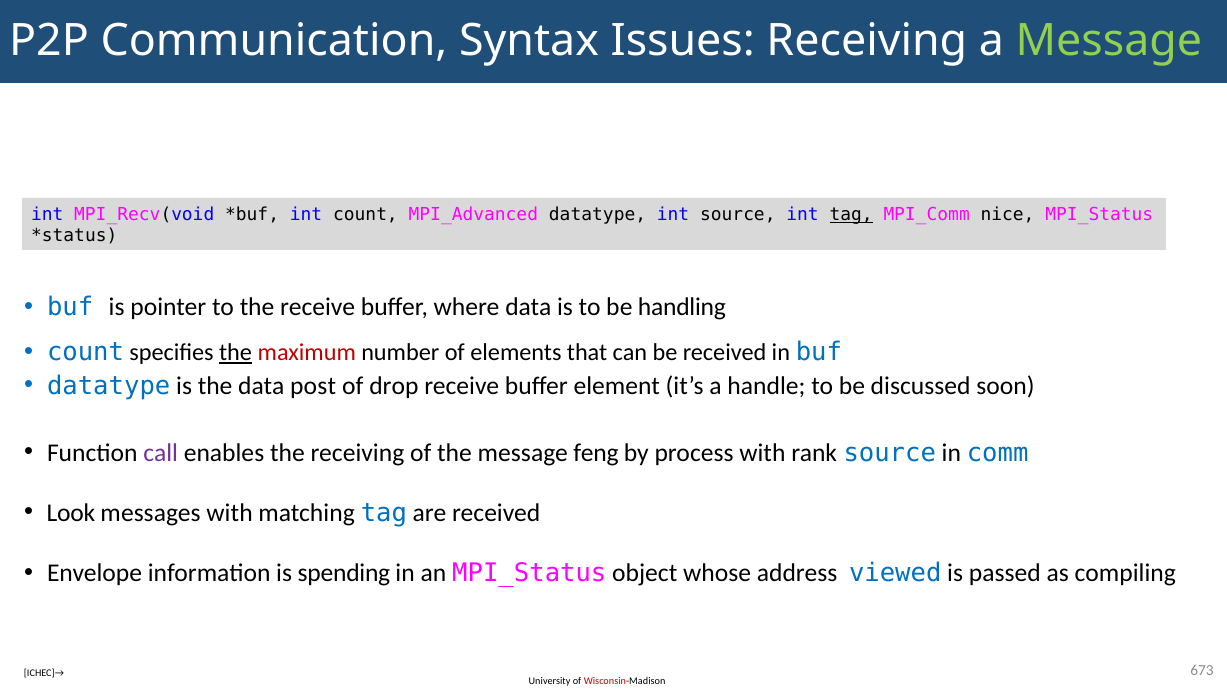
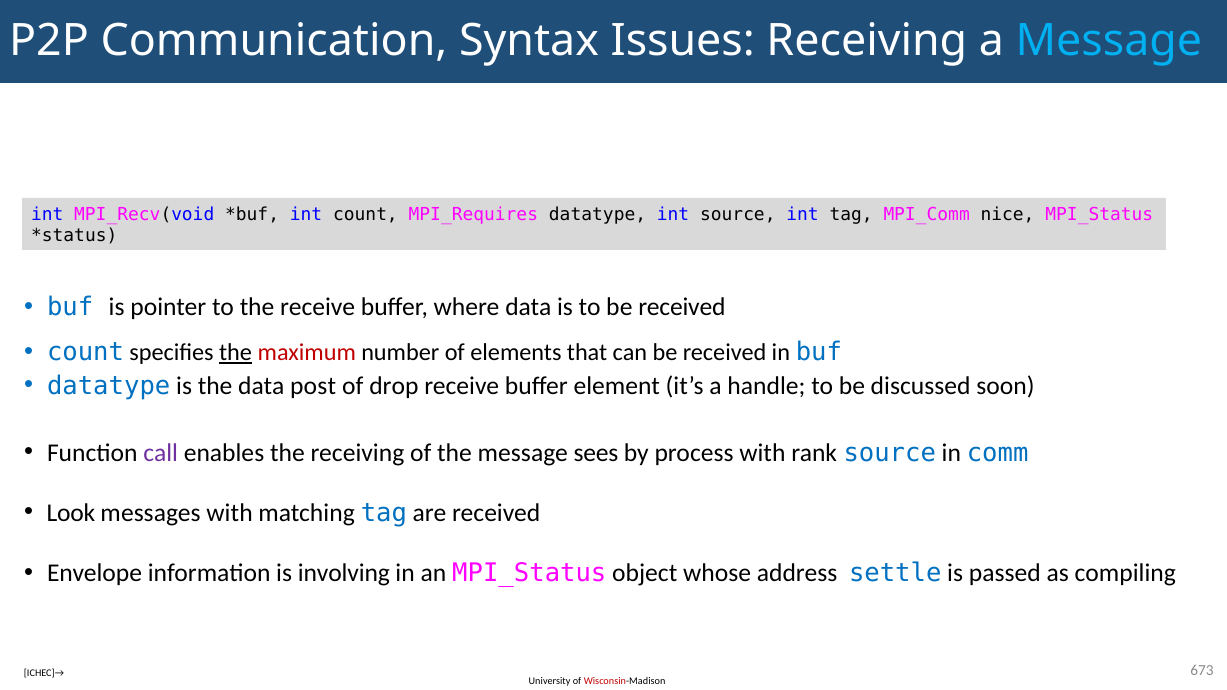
Message at (1109, 41) colour: light green -> light blue
MPI_Advanced: MPI_Advanced -> MPI_Requires
tag at (851, 214) underline: present -> none
to be handling: handling -> received
feng: feng -> sees
spending: spending -> involving
viewed: viewed -> settle
